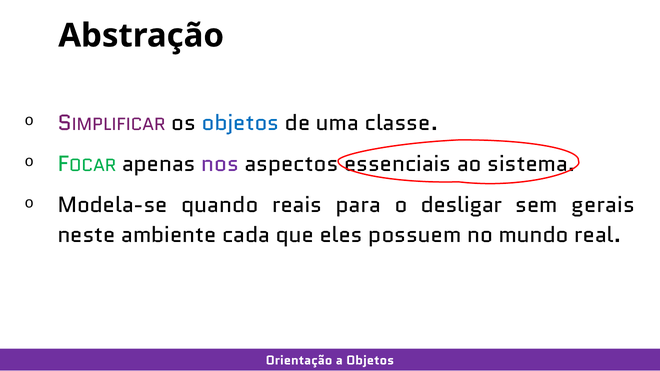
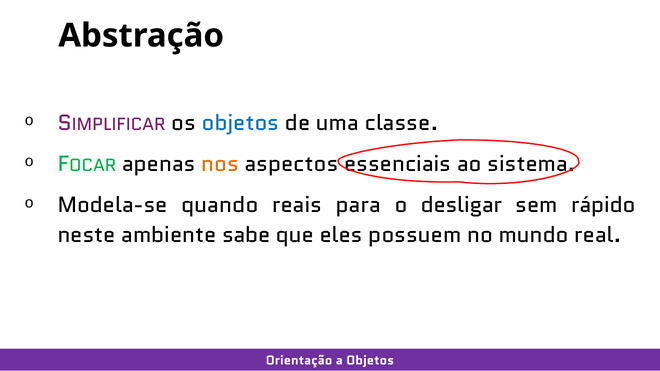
nos colour: purple -> orange
gerais: gerais -> rápido
cada: cada -> sabe
